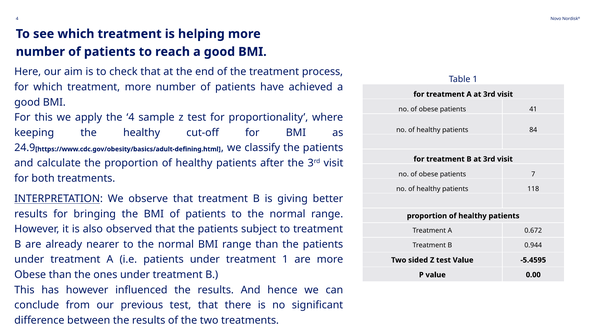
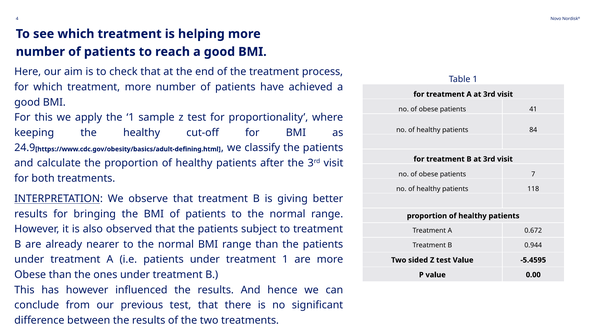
the 4: 4 -> 1
